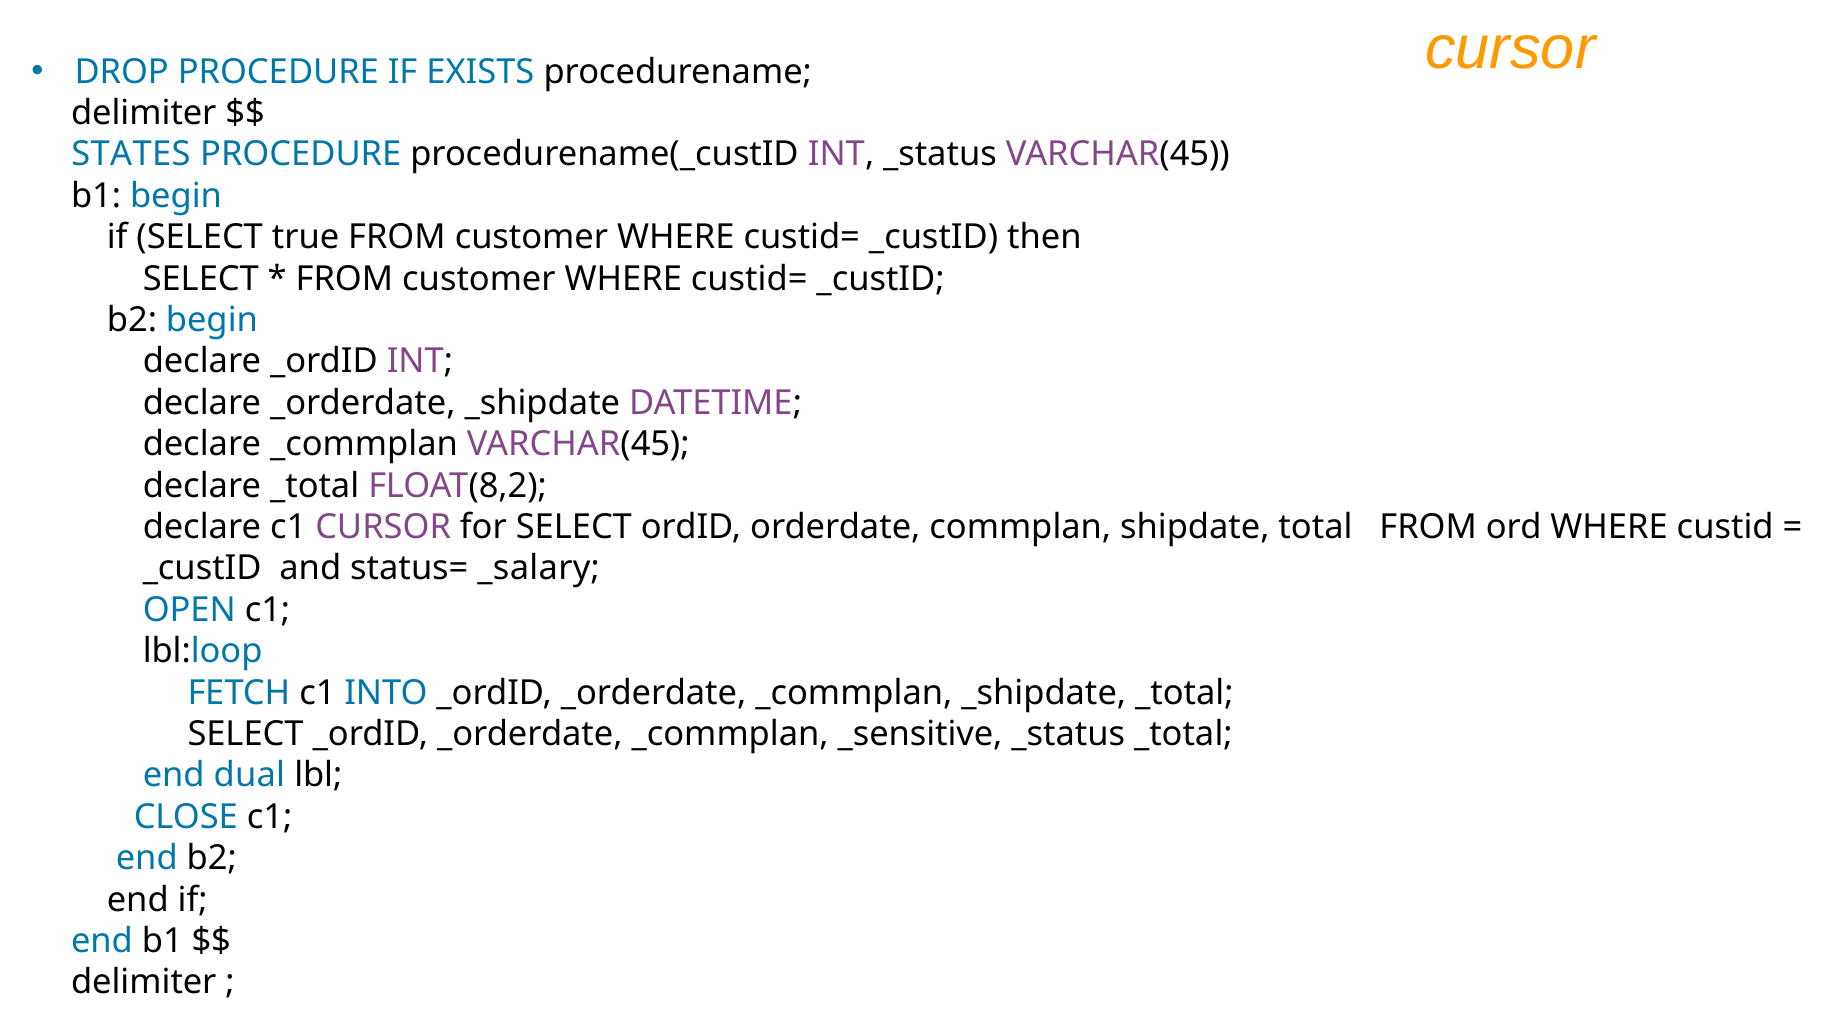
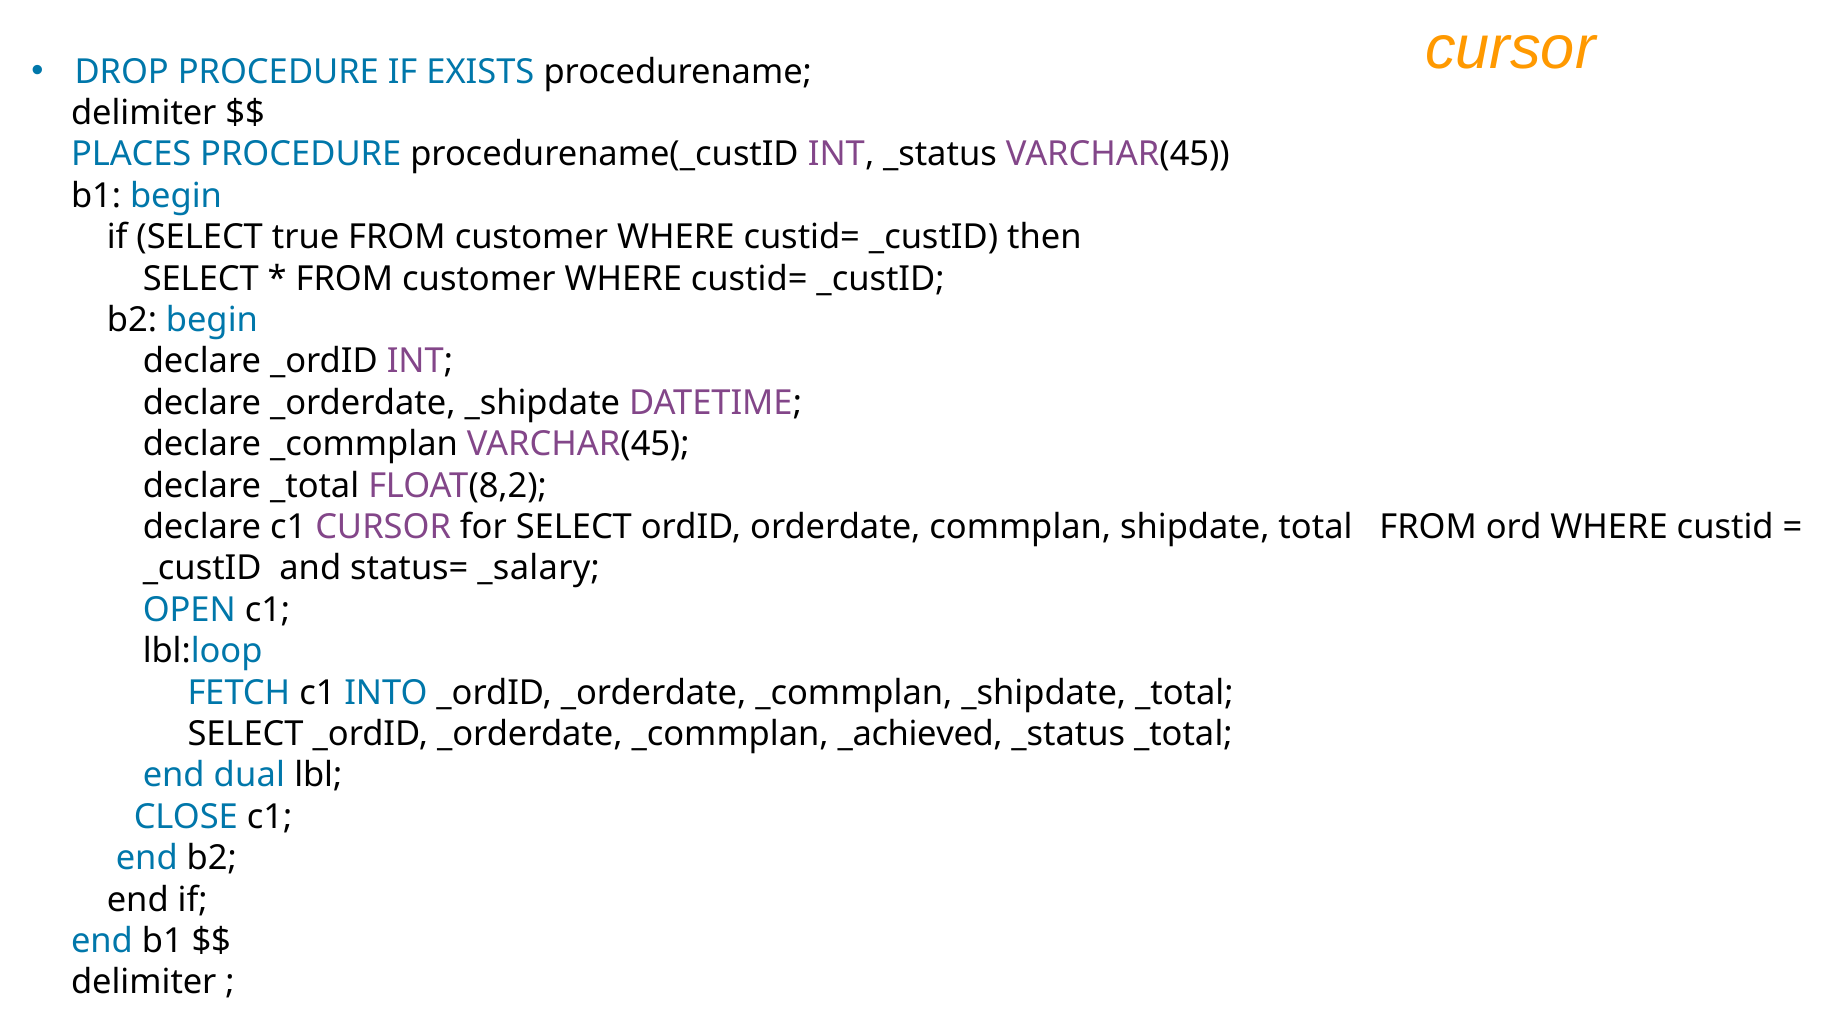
STATES: STATES -> PLACES
_sensitive: _sensitive -> _achieved
